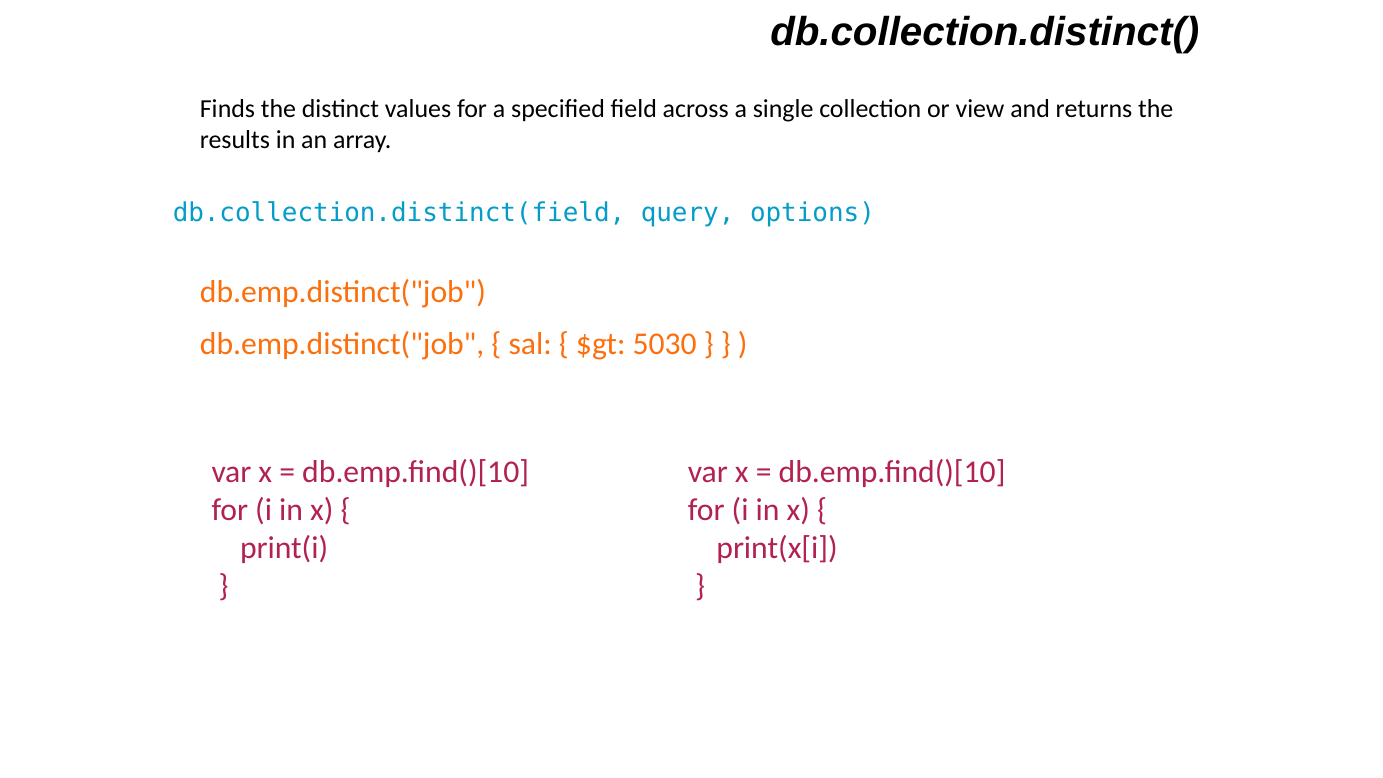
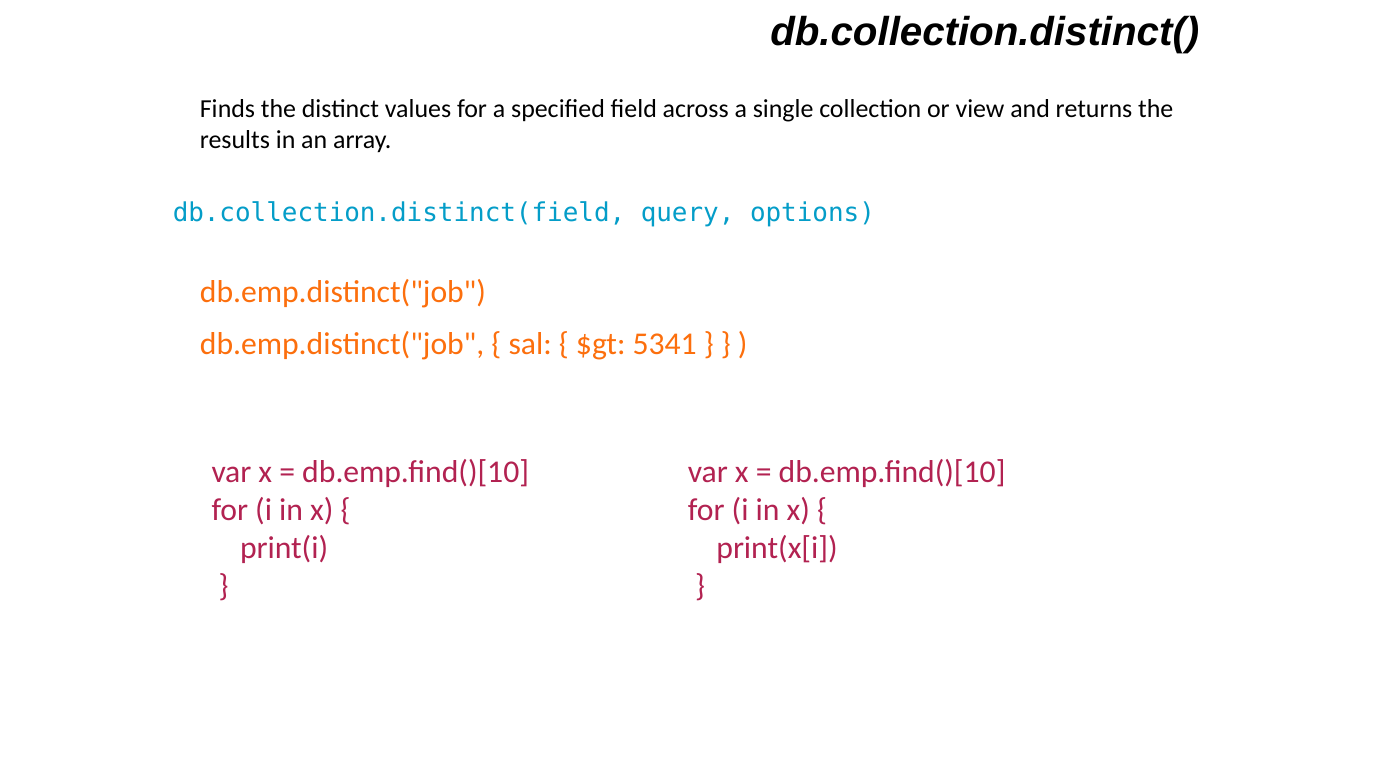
5030: 5030 -> 5341
